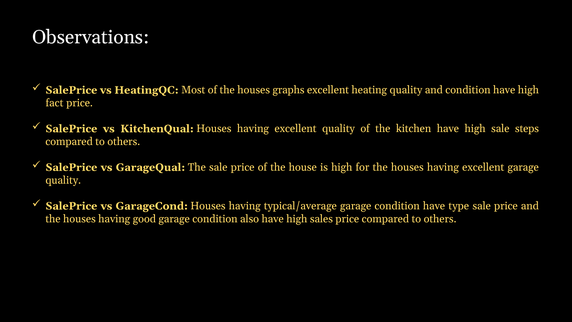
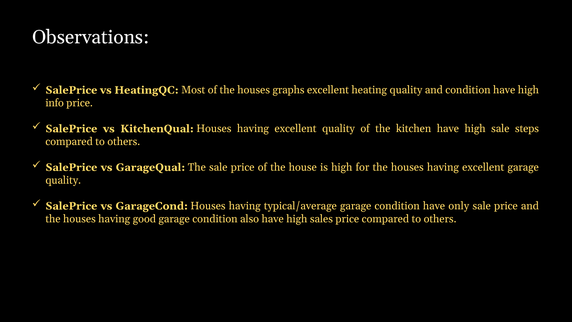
fact: fact -> info
type: type -> only
